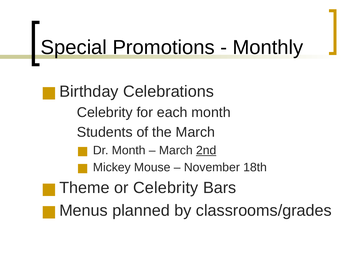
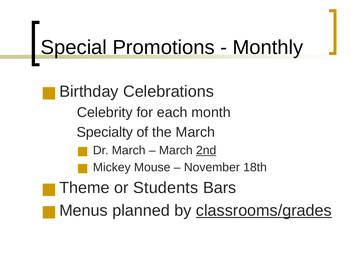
Students: Students -> Specialty
Dr Month: Month -> March
or Celebrity: Celebrity -> Students
classrooms/grades underline: none -> present
